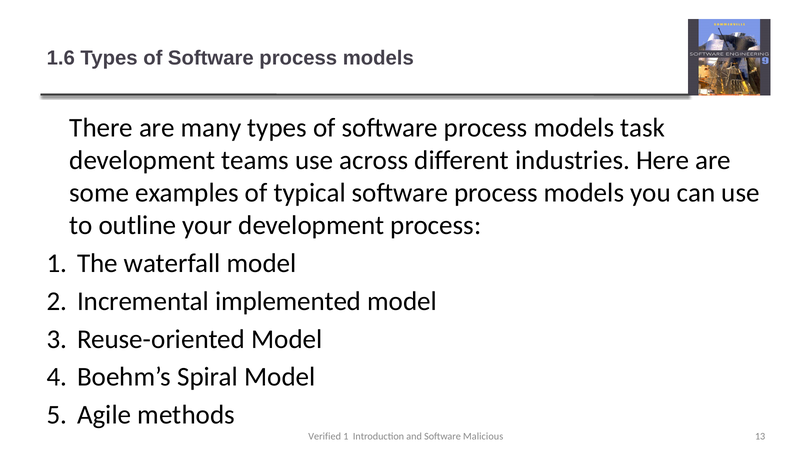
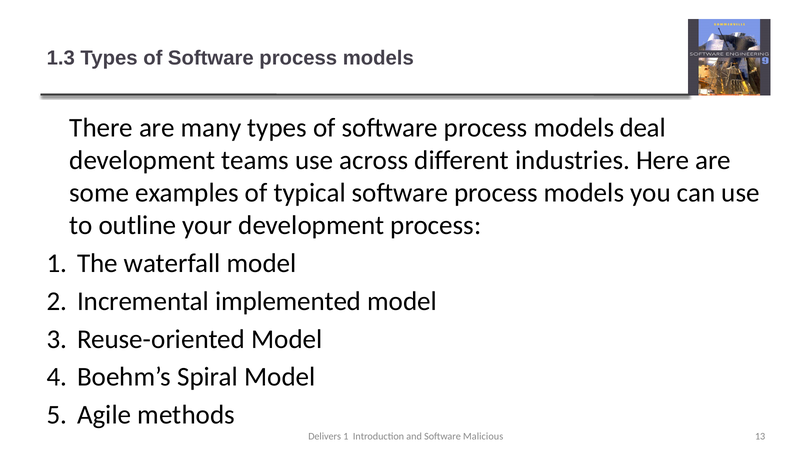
1.6: 1.6 -> 1.3
task: task -> deal
Verified: Verified -> Delivers
